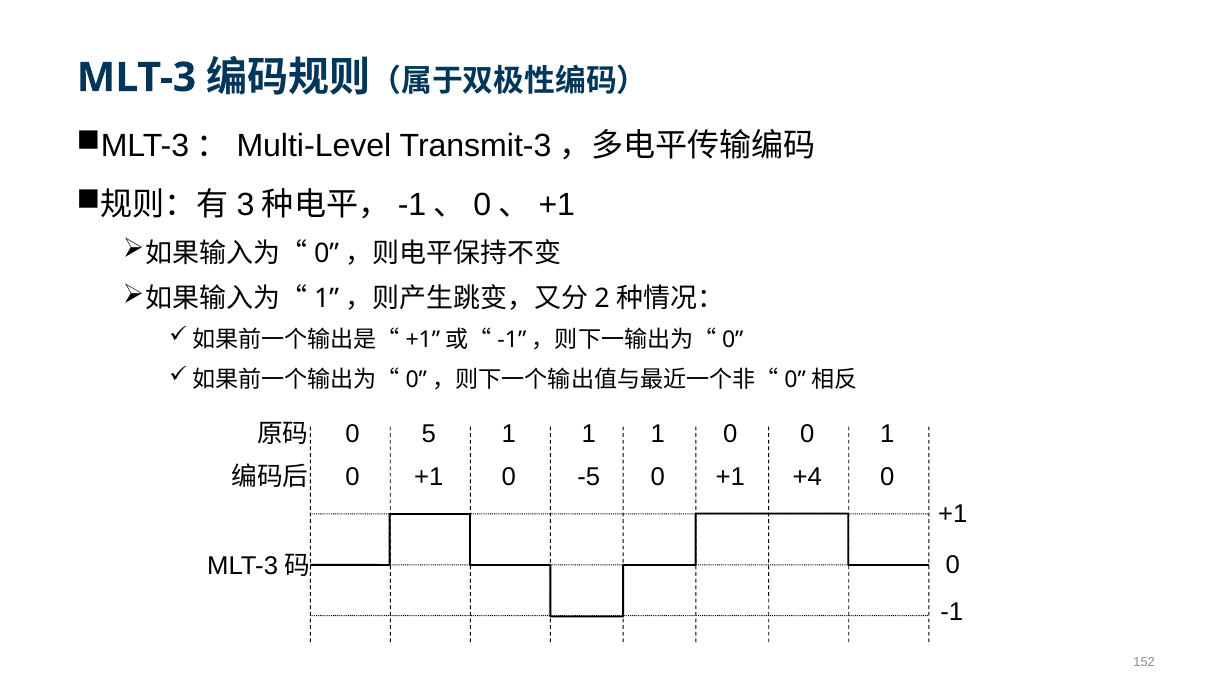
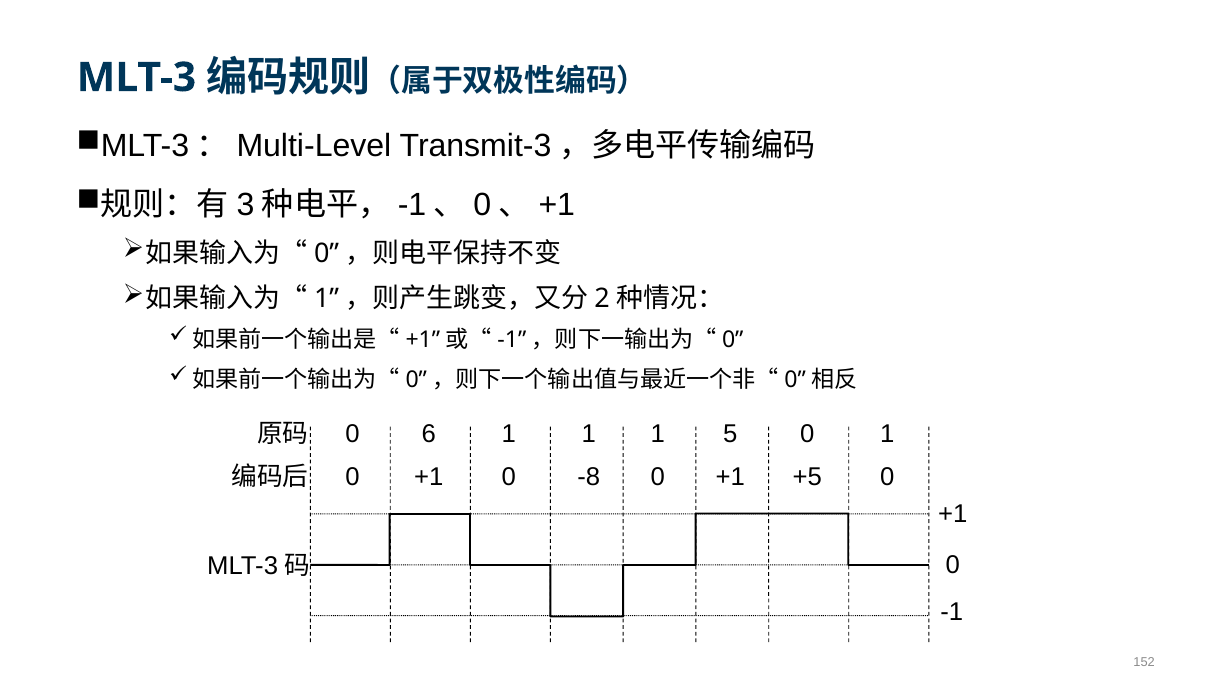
5: 5 -> 6
1 1 0: 0 -> 5
-5: -5 -> -8
+4: +4 -> +5
